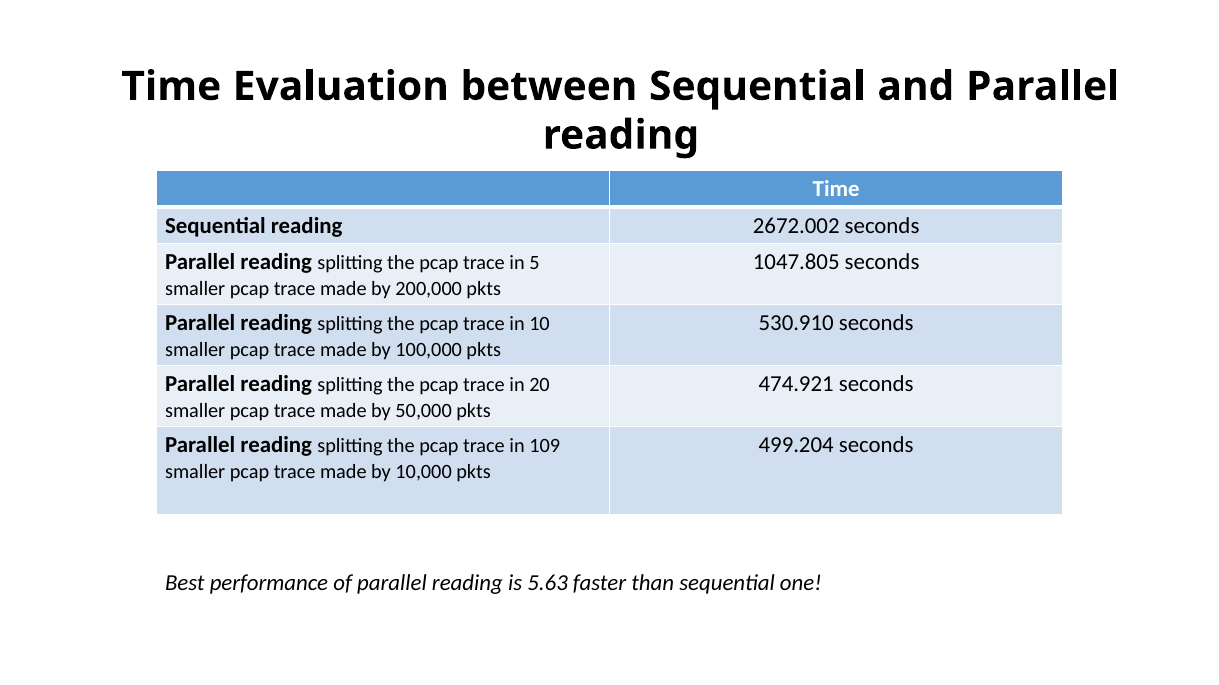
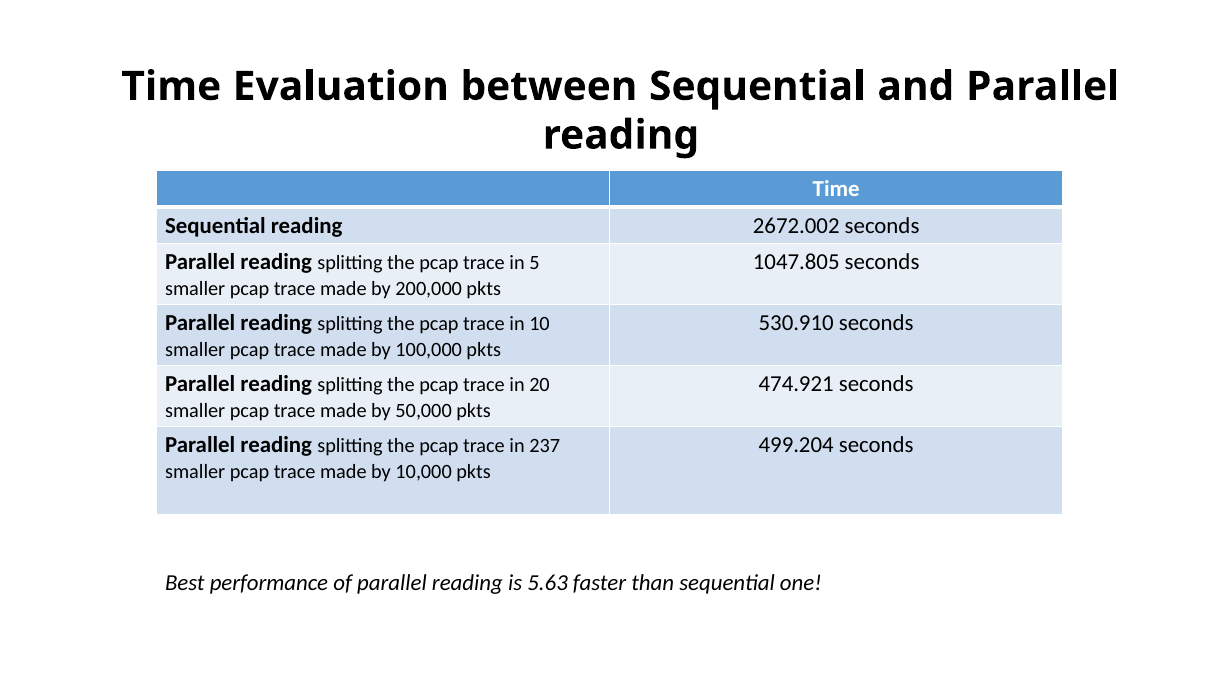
109: 109 -> 237
